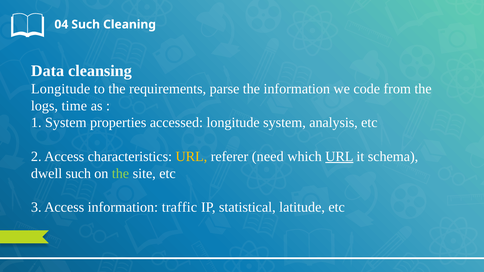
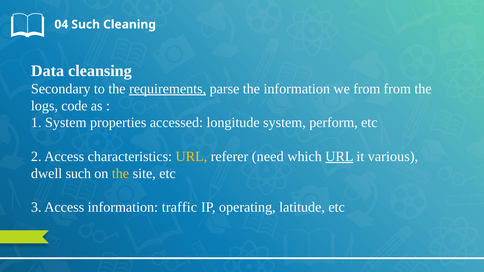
Longitude at (61, 89): Longitude -> Secondary
requirements underline: none -> present
we code: code -> from
time: time -> code
analysis: analysis -> perform
schema: schema -> various
the at (120, 174) colour: light green -> yellow
statistical: statistical -> operating
